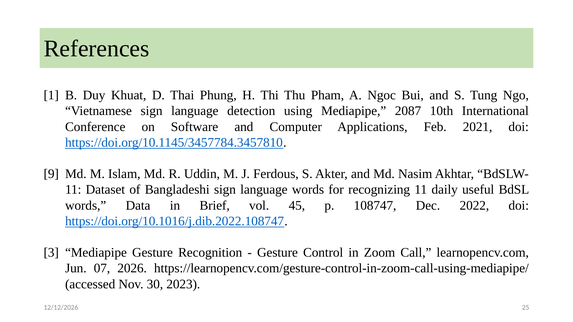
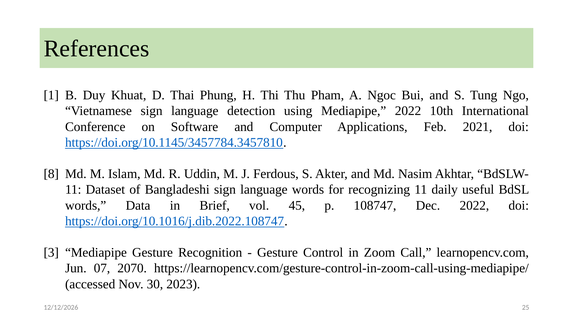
Mediapipe 2087: 2087 -> 2022
9: 9 -> 8
2026: 2026 -> 2070
